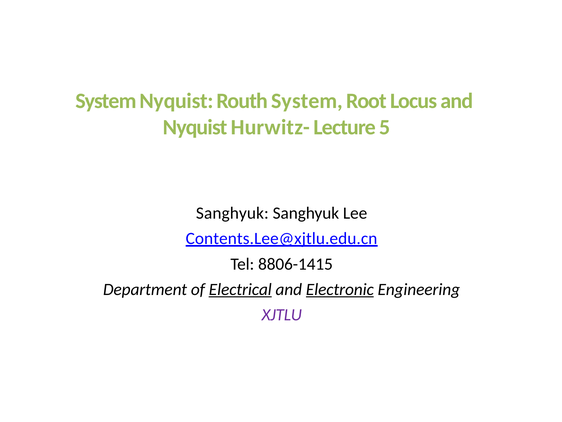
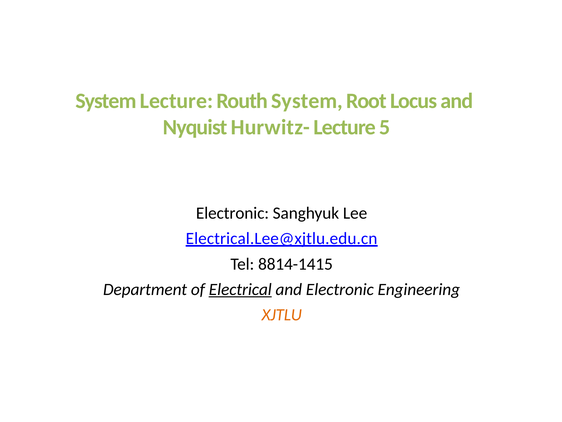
System Nyquist: Nyquist -> Lecture
Sanghyuk at (232, 213): Sanghyuk -> Electronic
Contents.Lee@xjtlu.edu.cn: Contents.Lee@xjtlu.edu.cn -> Electrical.Lee@xjtlu.edu.cn
8806-1415: 8806-1415 -> 8814-1415
Electronic at (340, 289) underline: present -> none
XJTLU colour: purple -> orange
